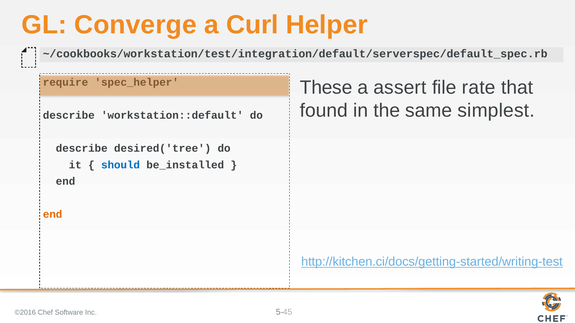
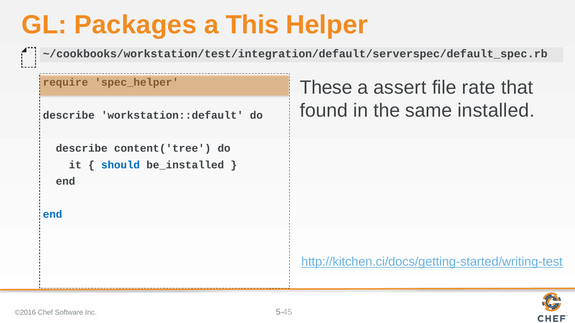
Converge: Converge -> Packages
Curl: Curl -> This
simplest: simplest -> installed
desired('tree: desired('tree -> content('tree
end at (53, 215) colour: orange -> blue
